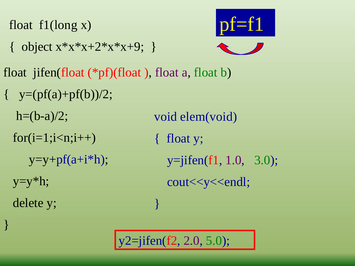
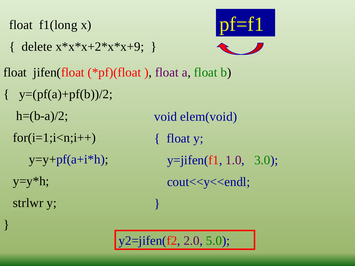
object: object -> delete
delete: delete -> strlwr
